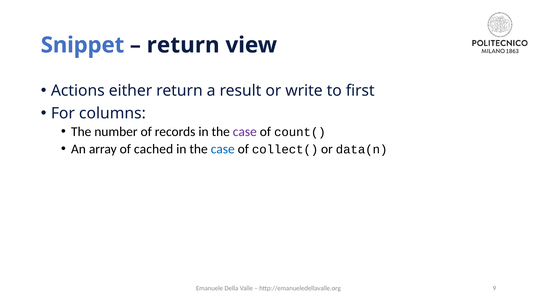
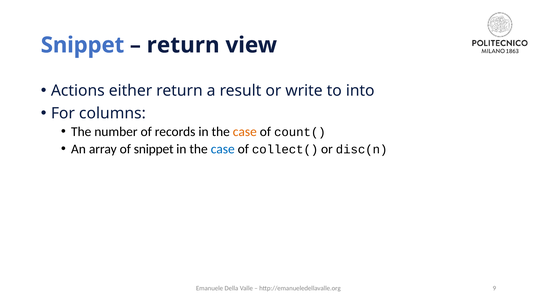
first: first -> into
case at (245, 132) colour: purple -> orange
of cached: cached -> snippet
data(n: data(n -> disc(n
